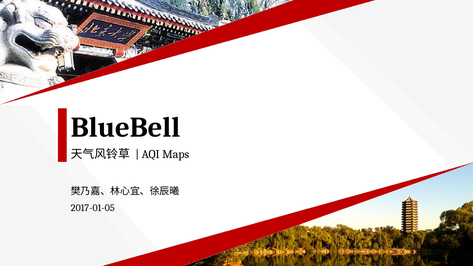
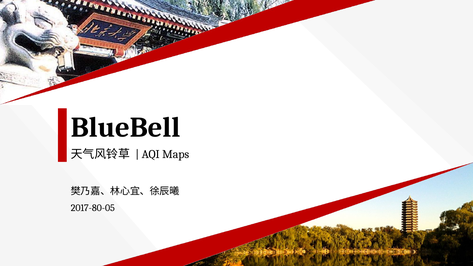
2017-01-05: 2017-01-05 -> 2017-80-05
